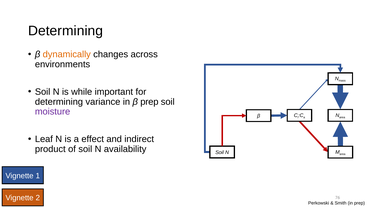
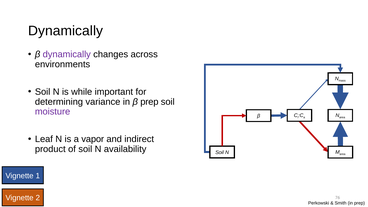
Determining at (66, 31): Determining -> Dynamically
dynamically at (67, 54) colour: orange -> purple
effect: effect -> vapor
